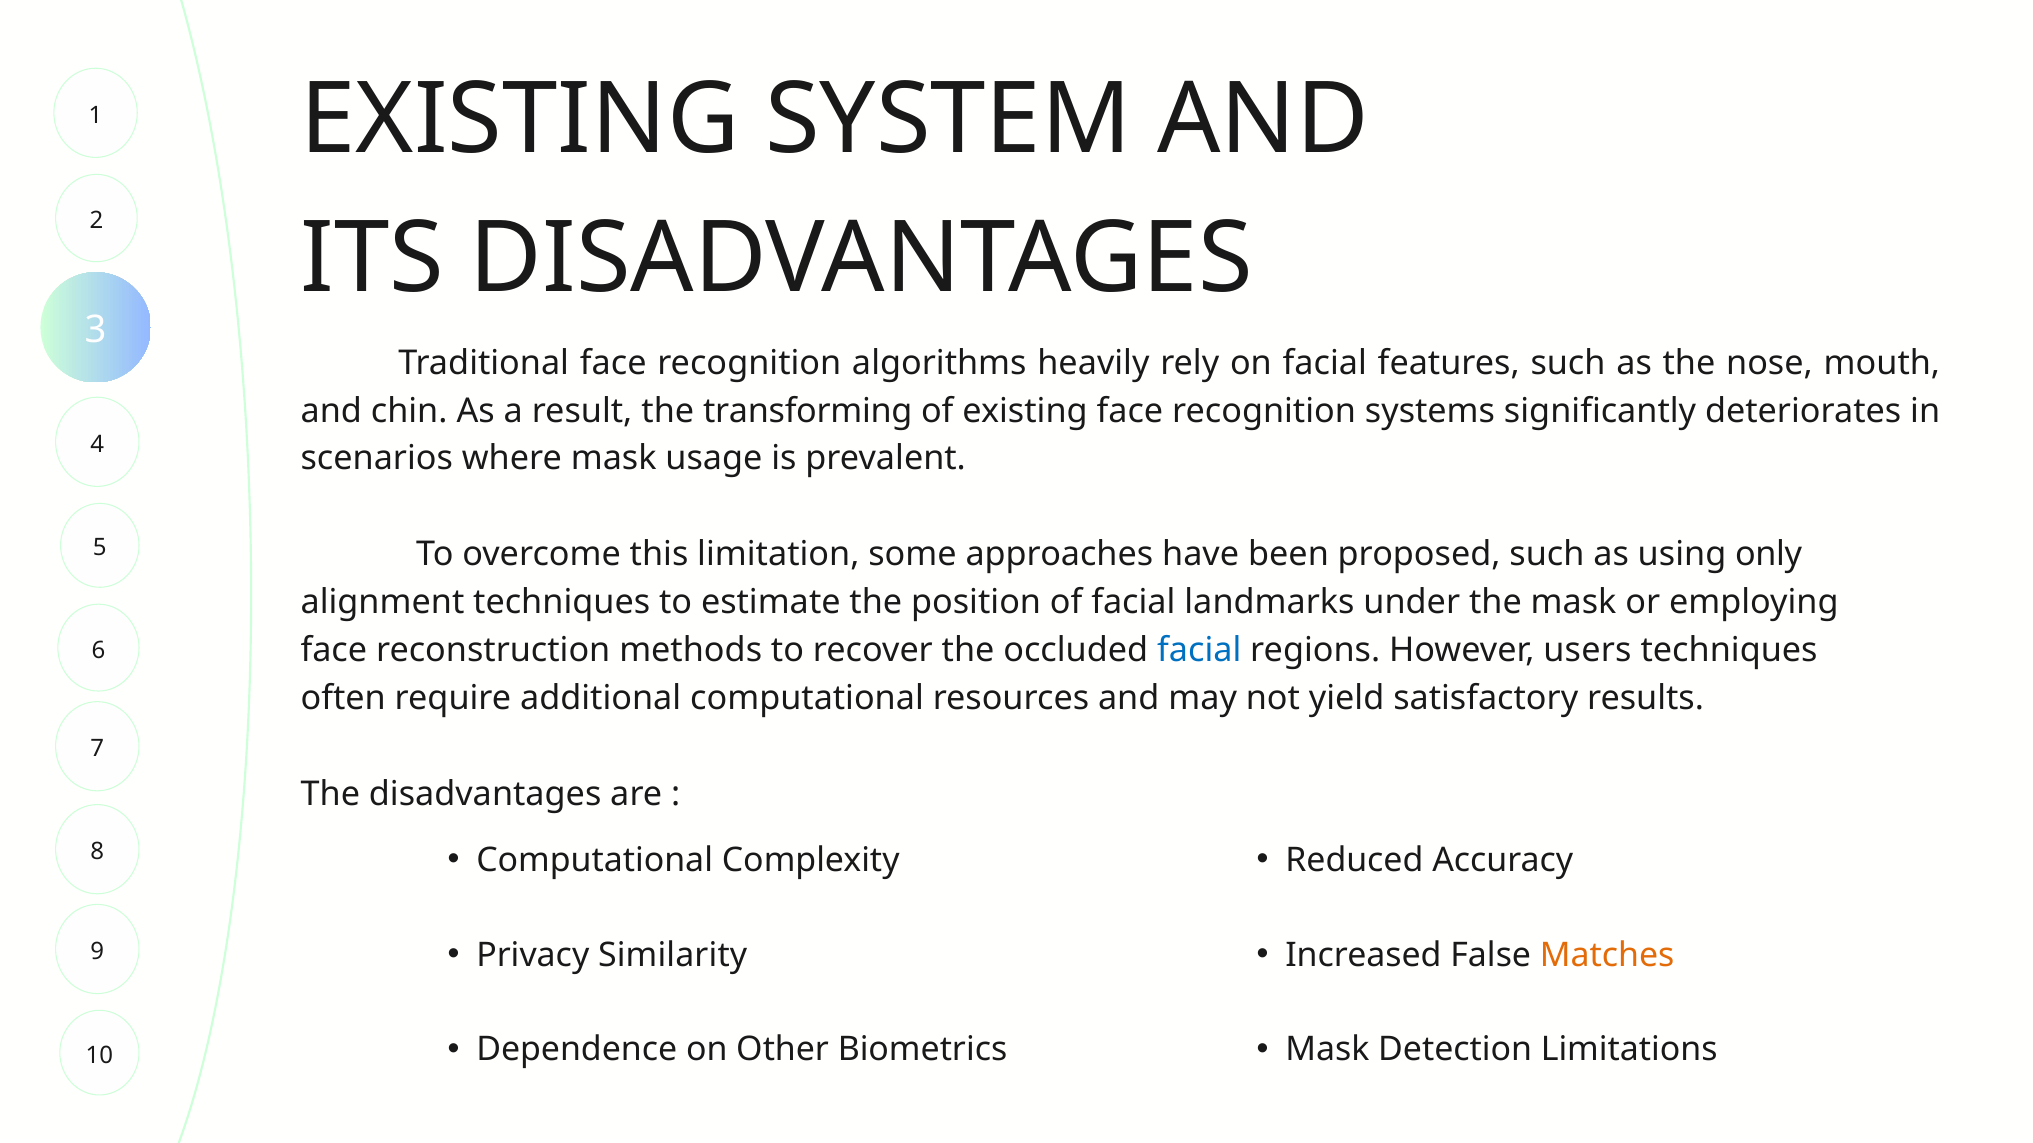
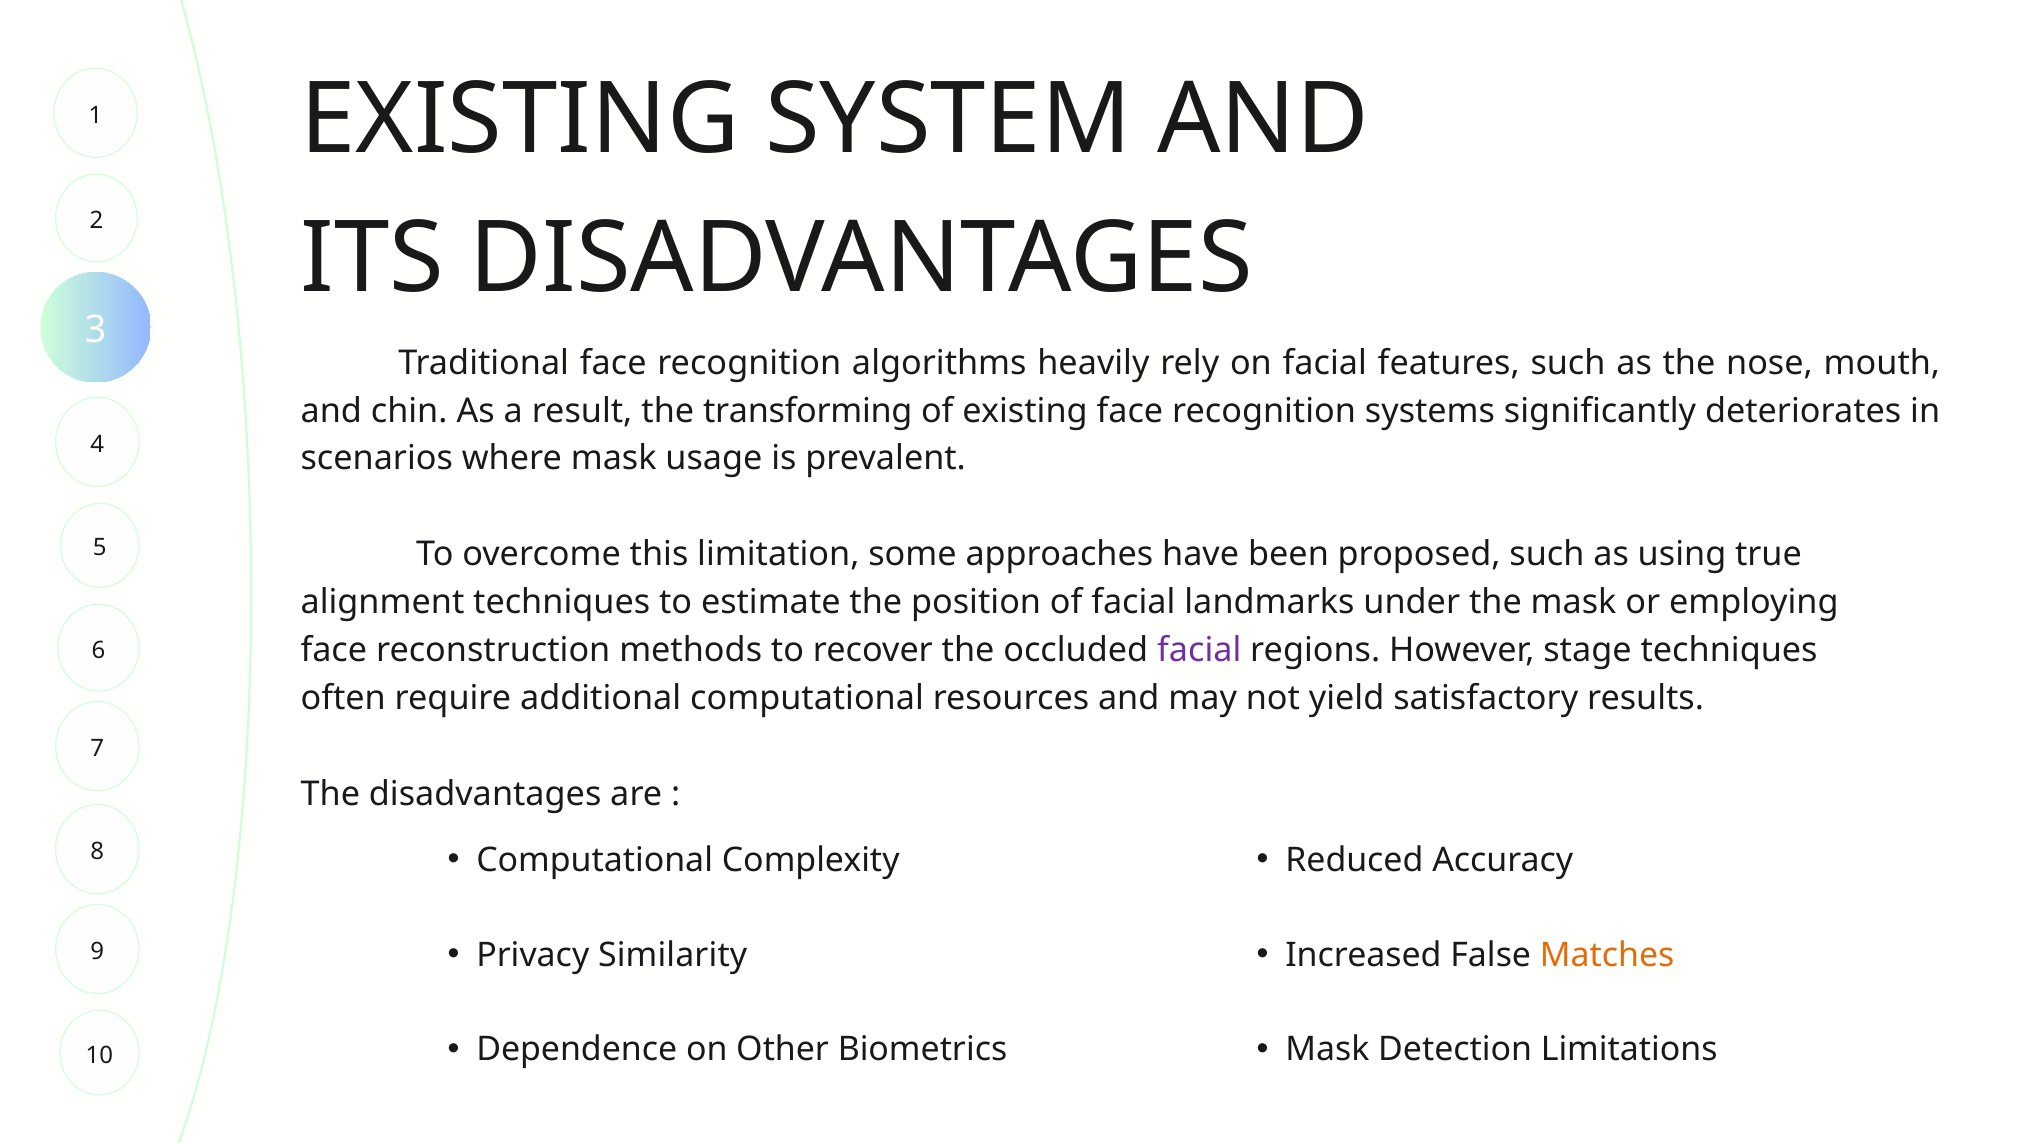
only: only -> true
facial at (1199, 651) colour: blue -> purple
users: users -> stage
